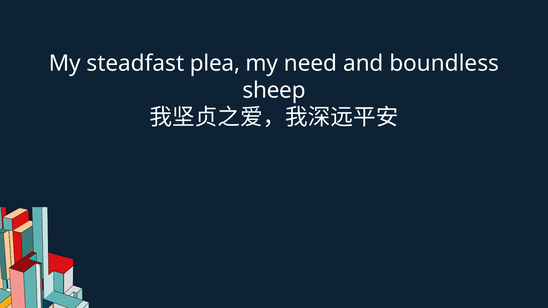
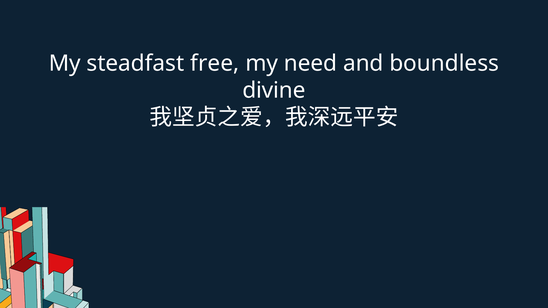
plea: plea -> free
sheep: sheep -> divine
